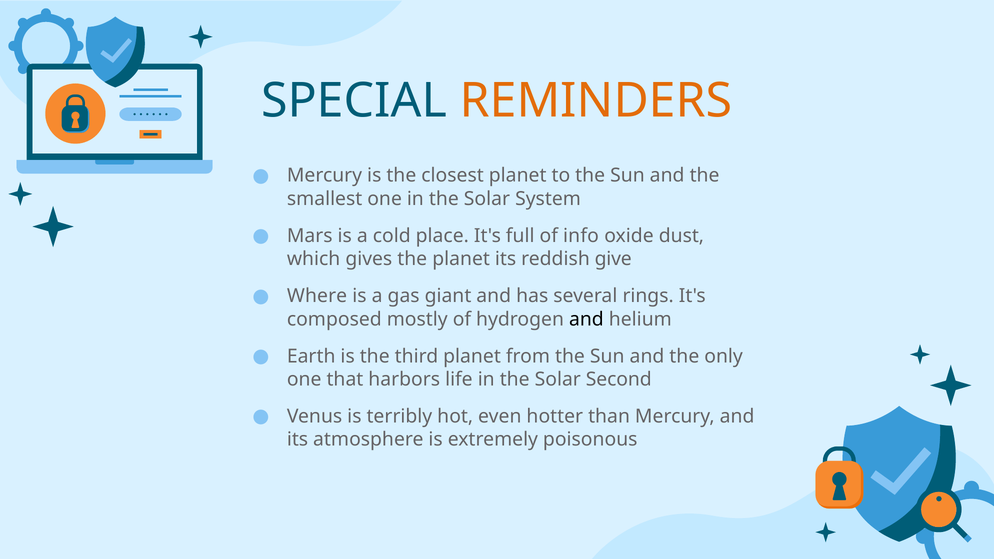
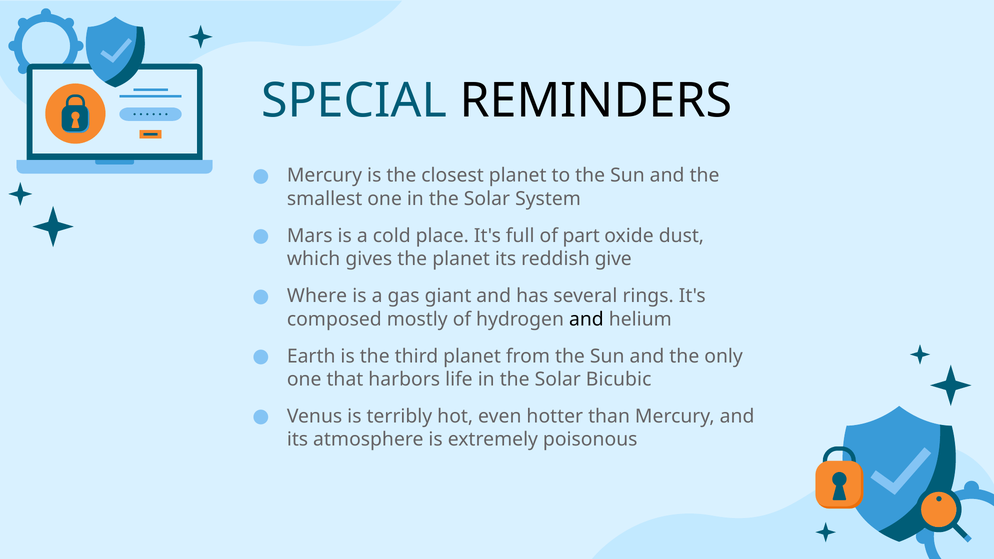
REMINDERS colour: orange -> black
info: info -> part
Second: Second -> Bicubic
